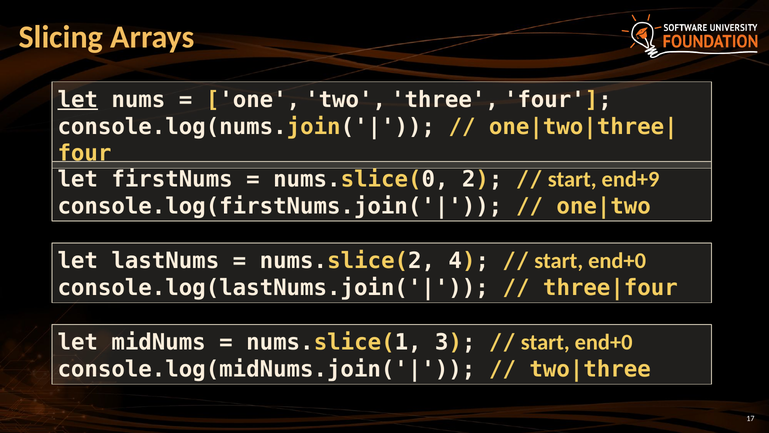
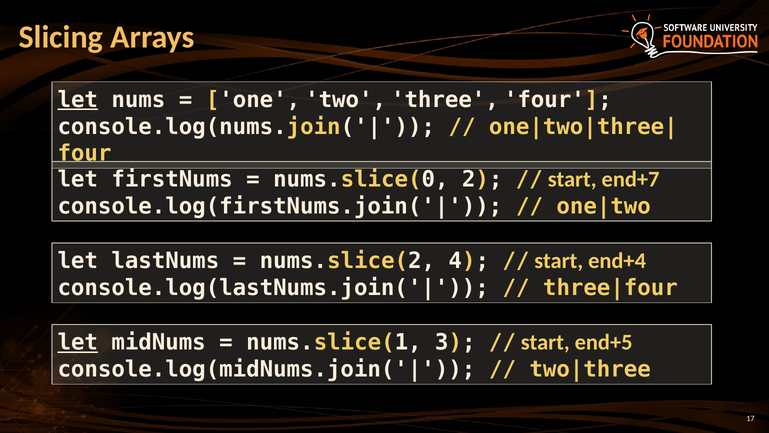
end+9: end+9 -> end+7
end+0 at (617, 261): end+0 -> end+4
let at (78, 342) underline: none -> present
end+0 at (604, 342): end+0 -> end+5
